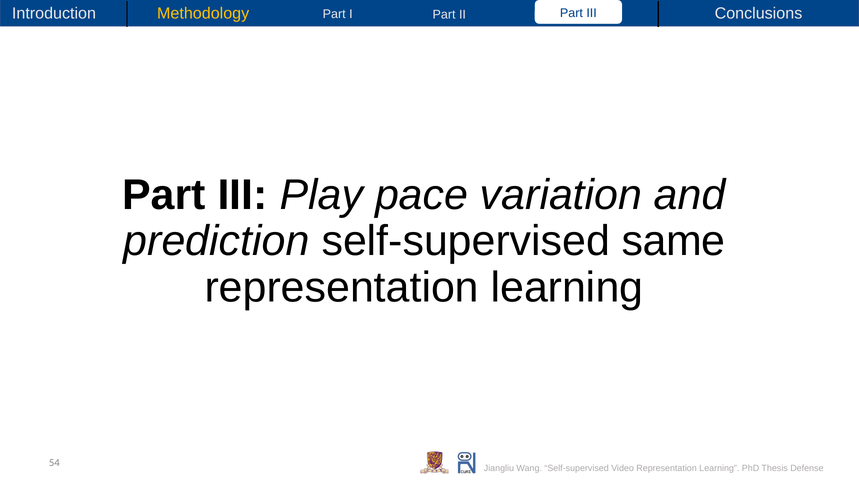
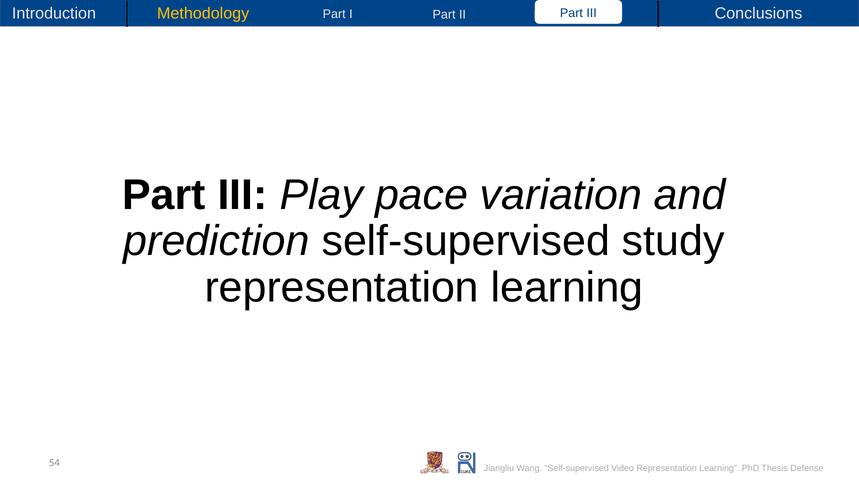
same: same -> study
